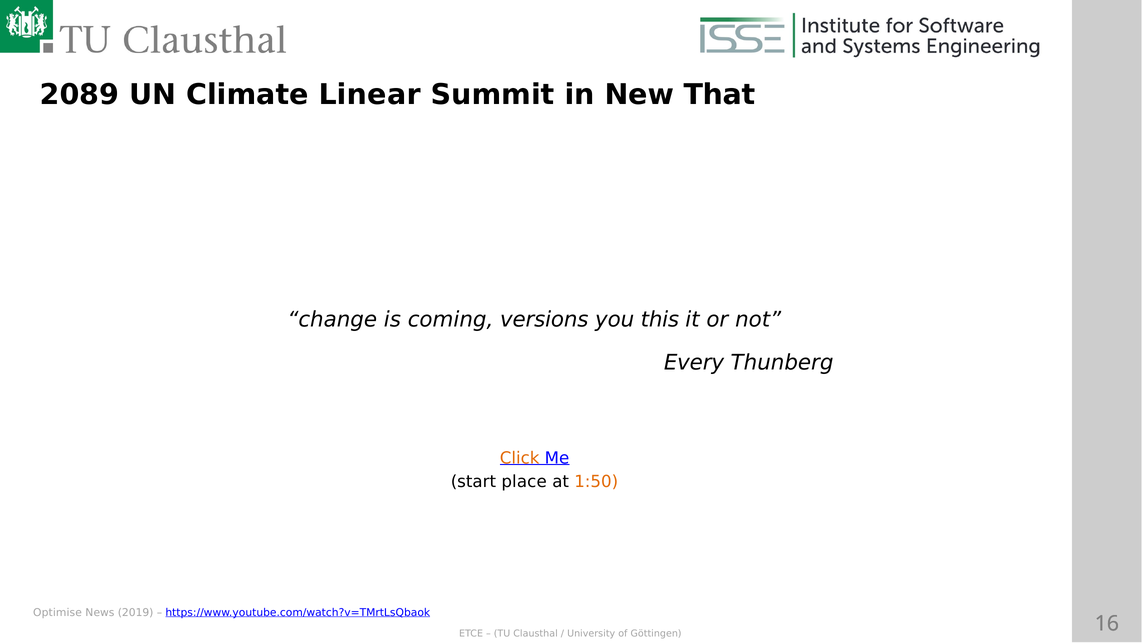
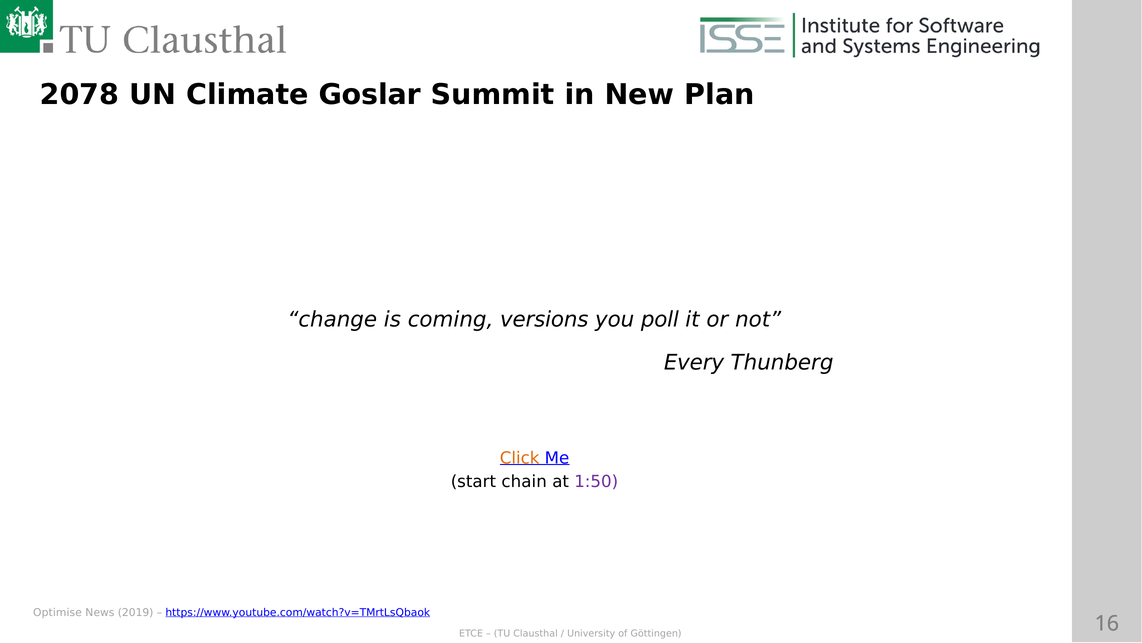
2089: 2089 -> 2078
Linear: Linear -> Goslar
That: That -> Plan
this: this -> poll
place: place -> chain
1:50 colour: orange -> purple
